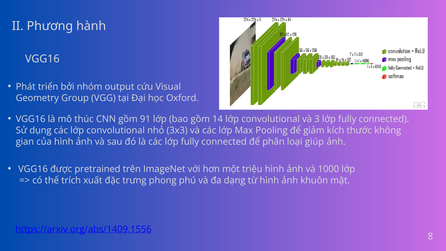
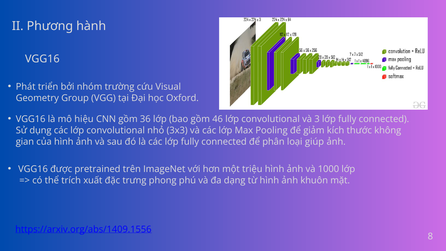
output: output -> trường
thúc: thúc -> hiệu
91: 91 -> 36
14: 14 -> 46
